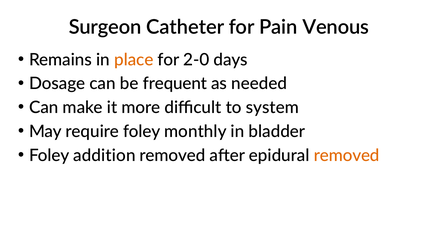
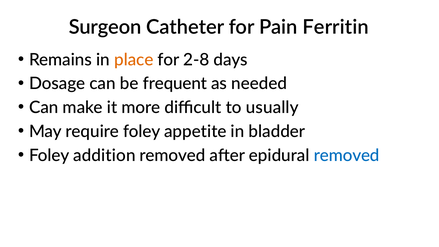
Venous: Venous -> Ferritin
2-0: 2-0 -> 2-8
system: system -> usually
monthly: monthly -> appetite
removed at (347, 155) colour: orange -> blue
